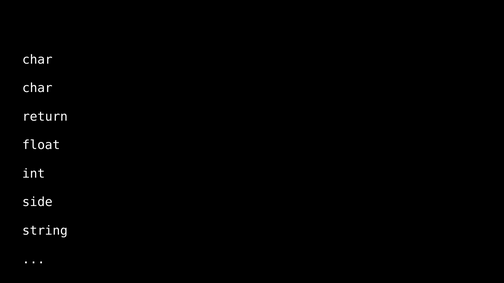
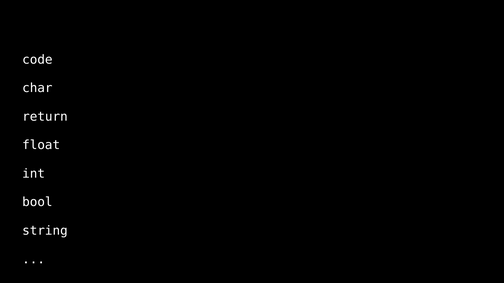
char at (37, 60): char -> code
side: side -> bool
